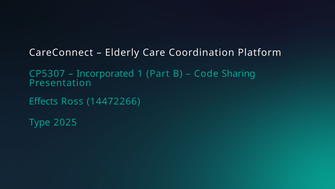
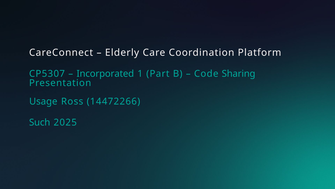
Effects: Effects -> Usage
Type: Type -> Such
